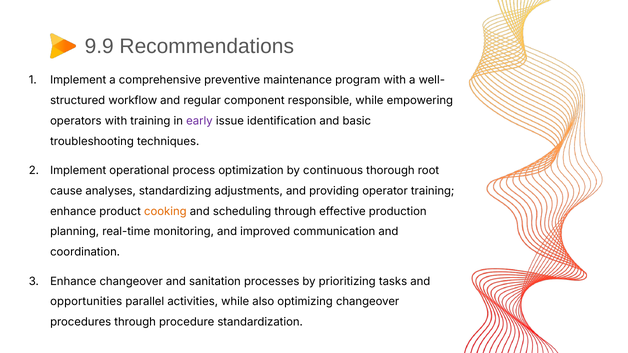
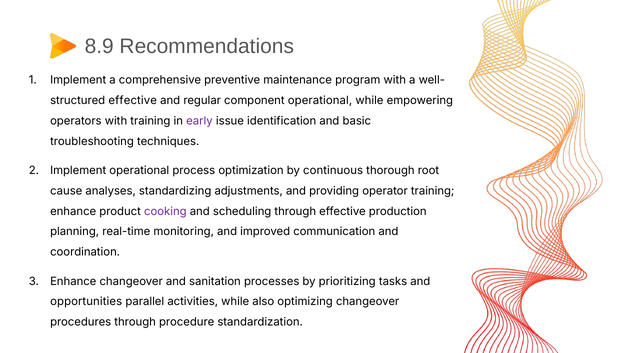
9.9: 9.9 -> 8.9
workflow at (133, 101): workflow -> effective
component responsible: responsible -> operational
cooking colour: orange -> purple
